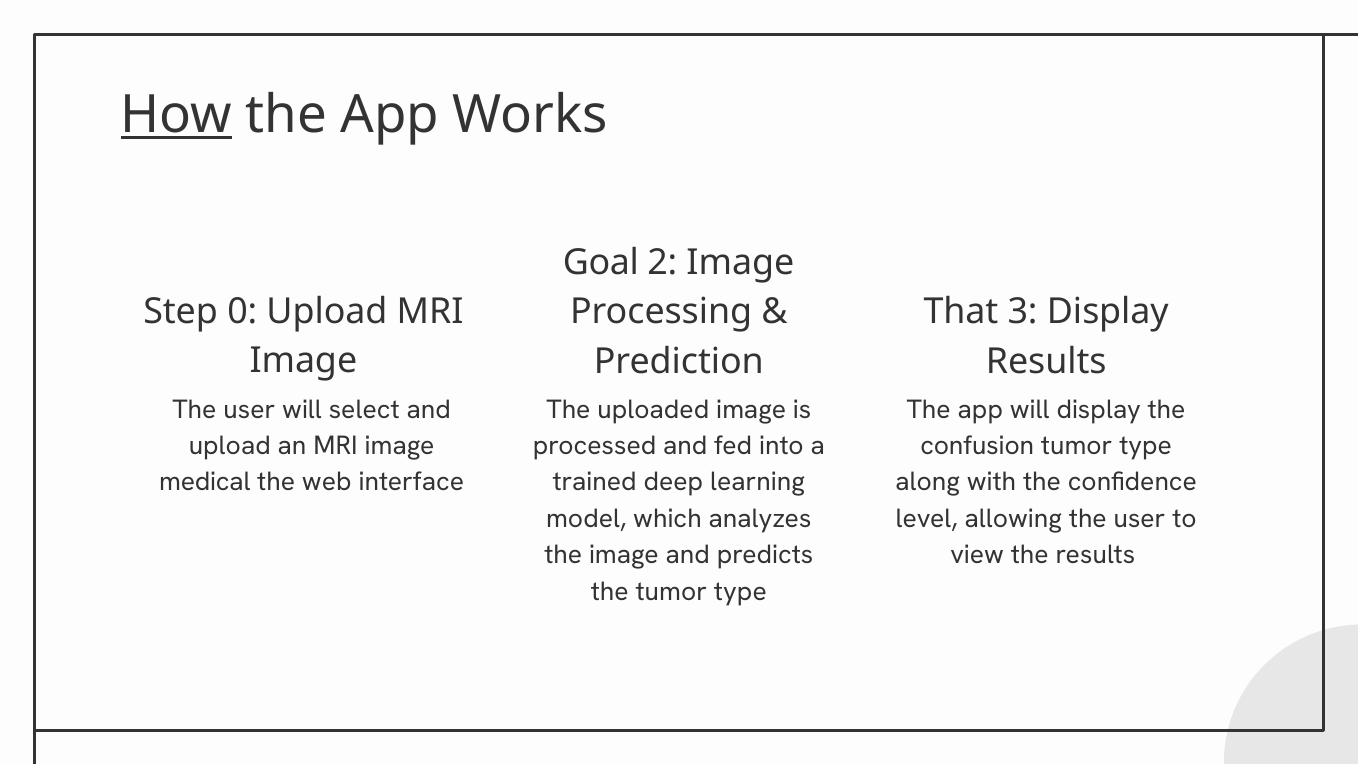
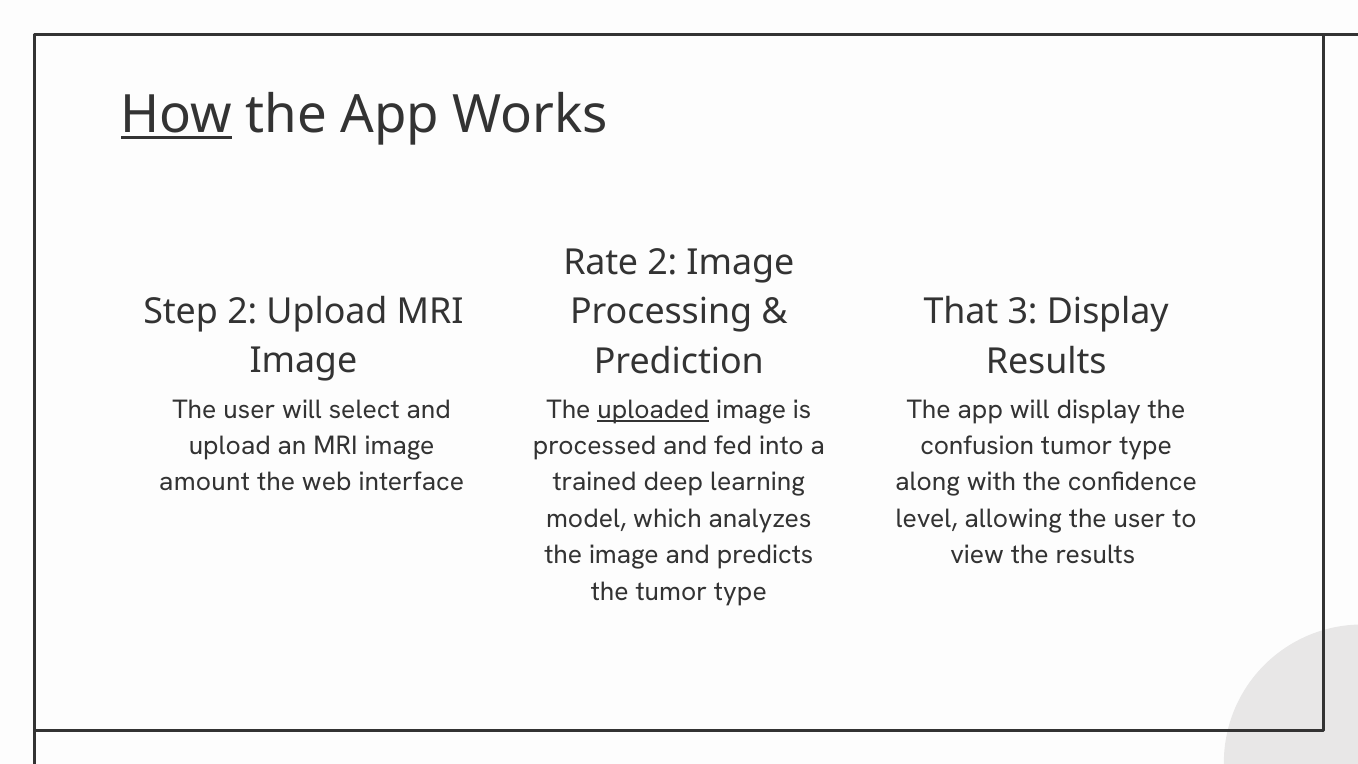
Goal: Goal -> Rate
Step 0: 0 -> 2
uploaded underline: none -> present
medical: medical -> amount
